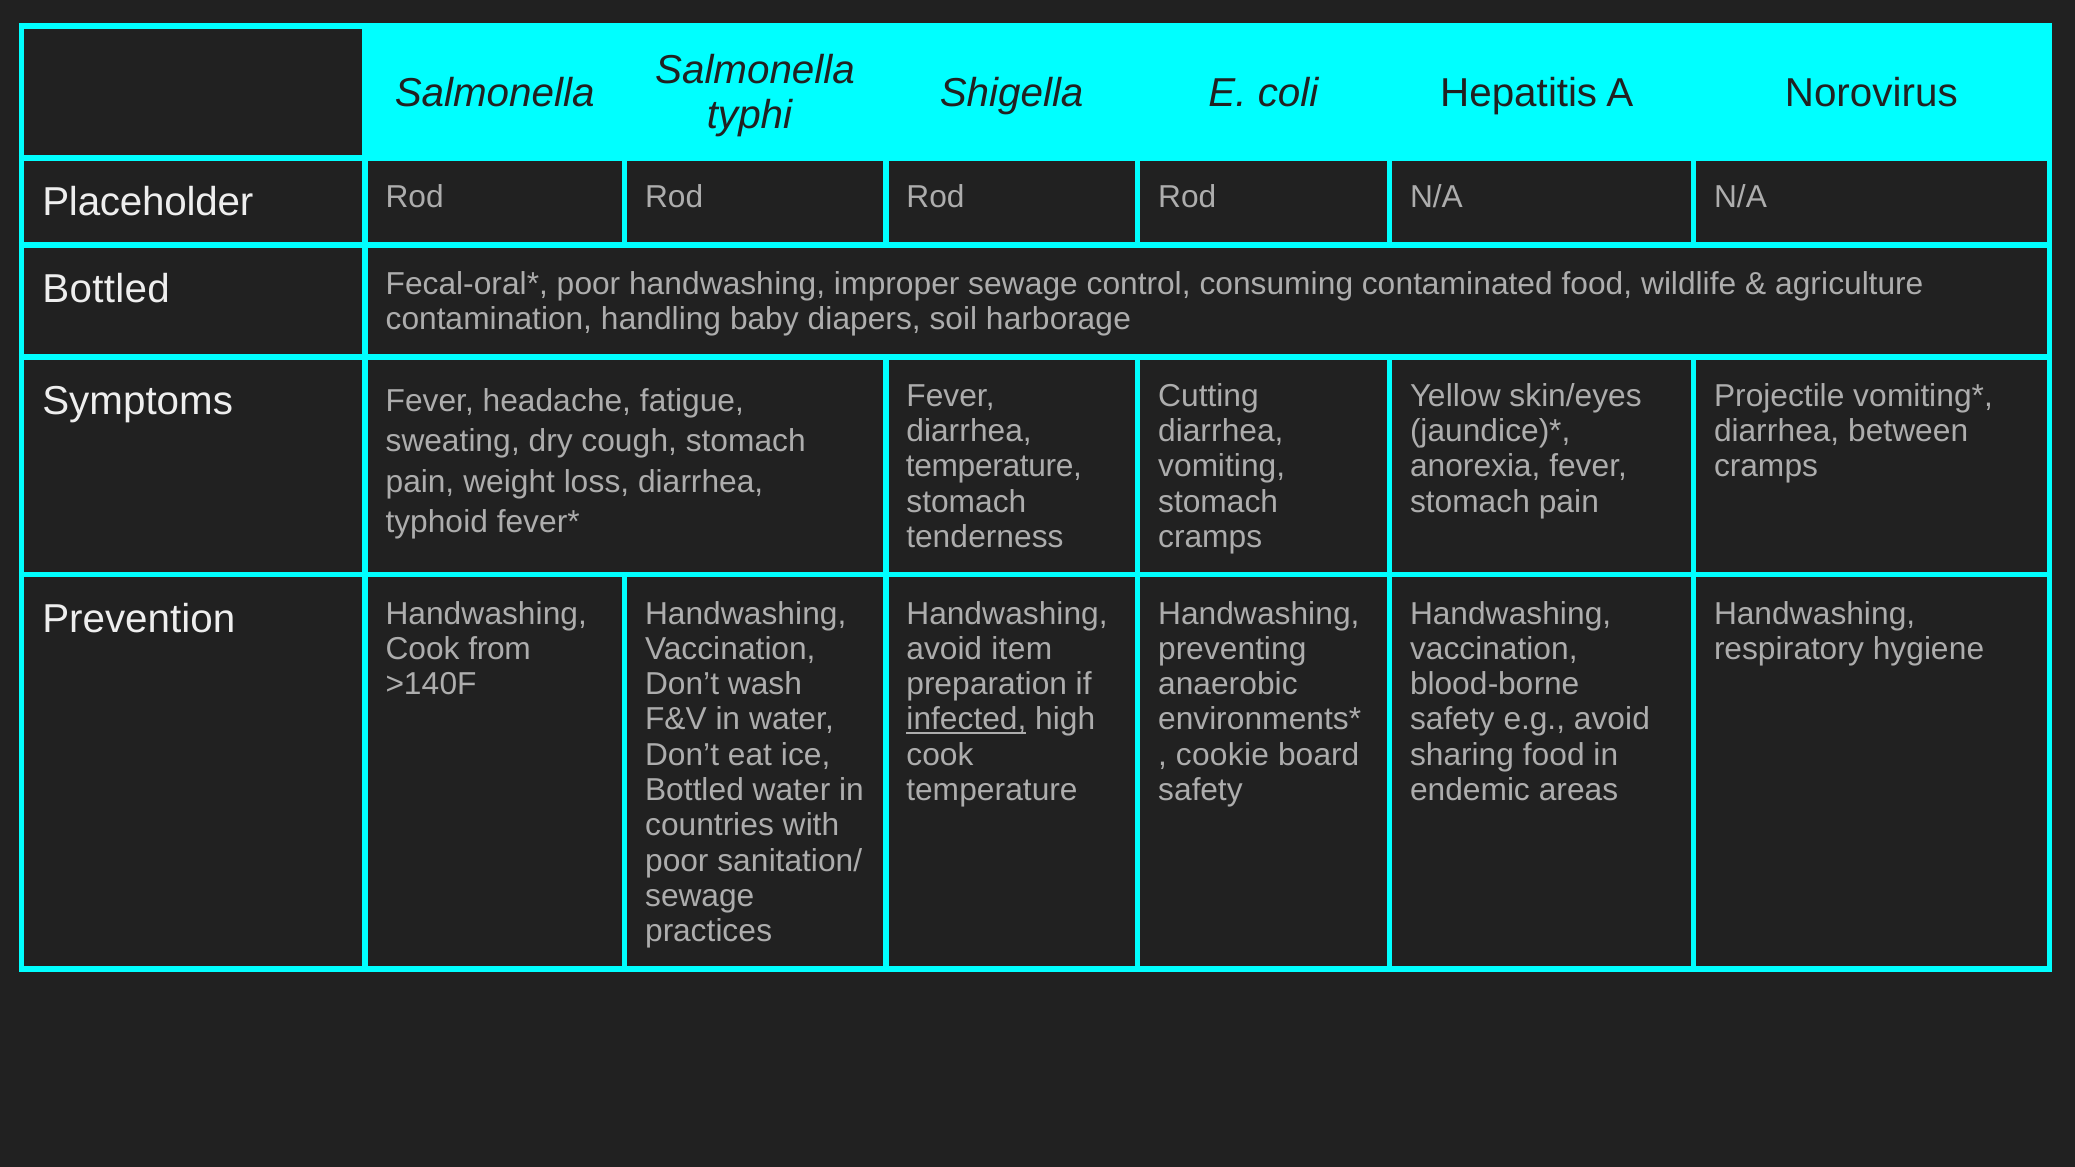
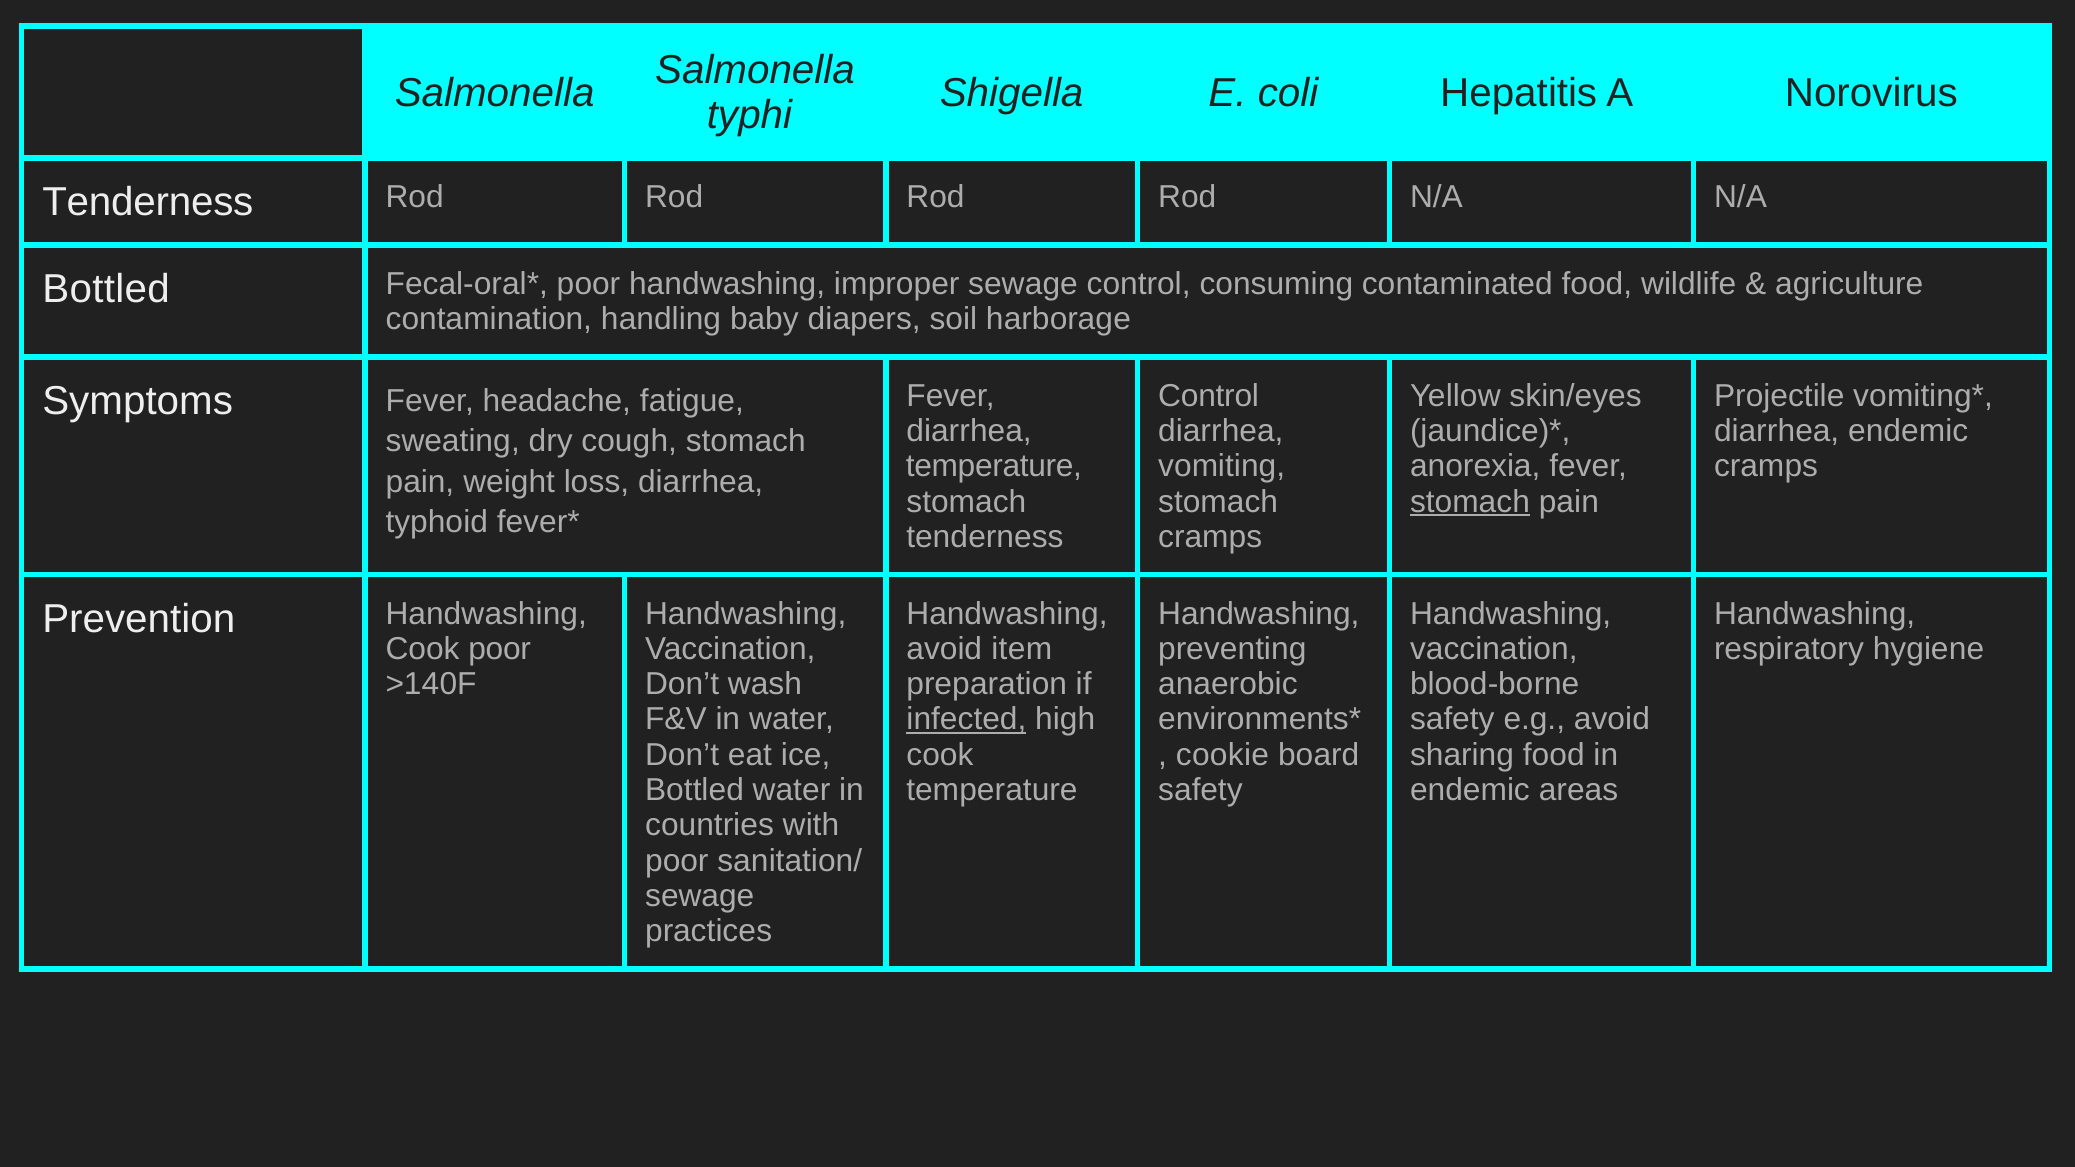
Placeholder at (148, 202): Placeholder -> Tenderness
Cutting at (1208, 396): Cutting -> Control
diarrhea between: between -> endemic
stomach at (1470, 502) underline: none -> present
Cook from: from -> poor
